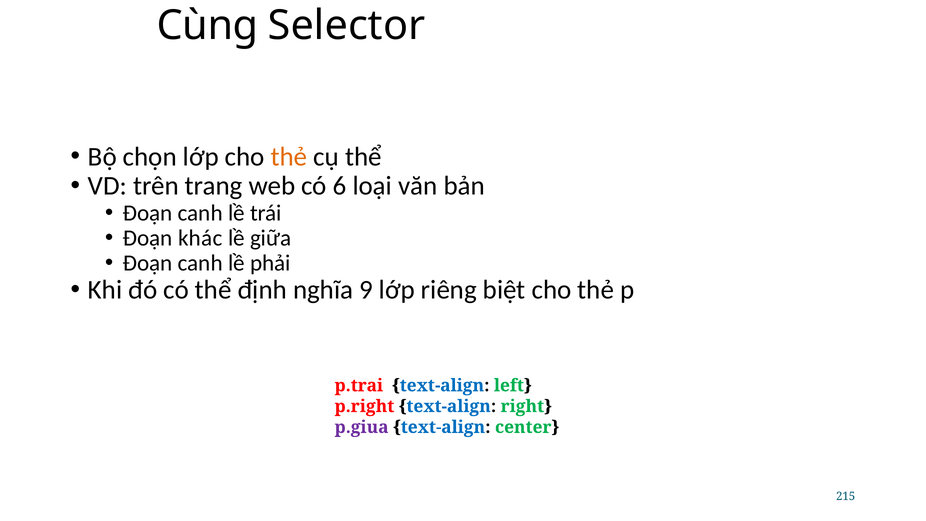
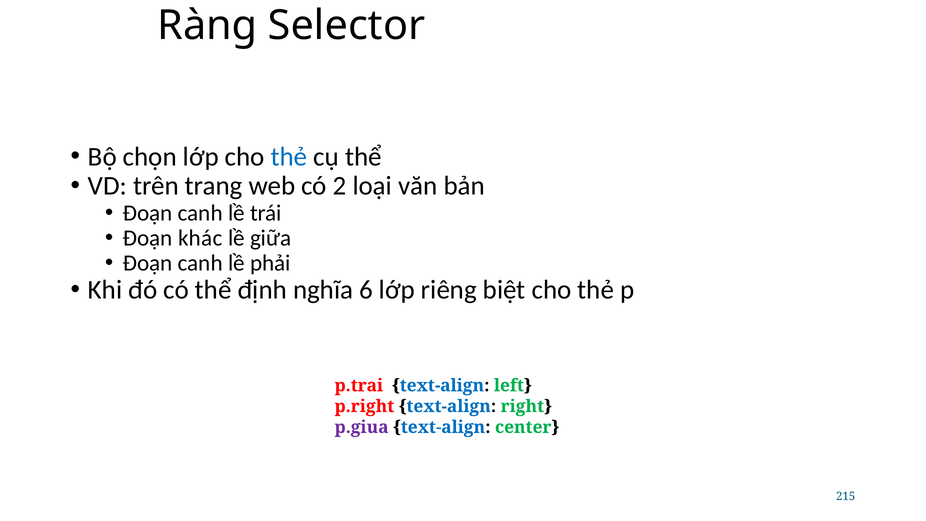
Cùng: Cùng -> Ràng
thẻ at (289, 157) colour: orange -> blue
6: 6 -> 2
9: 9 -> 6
